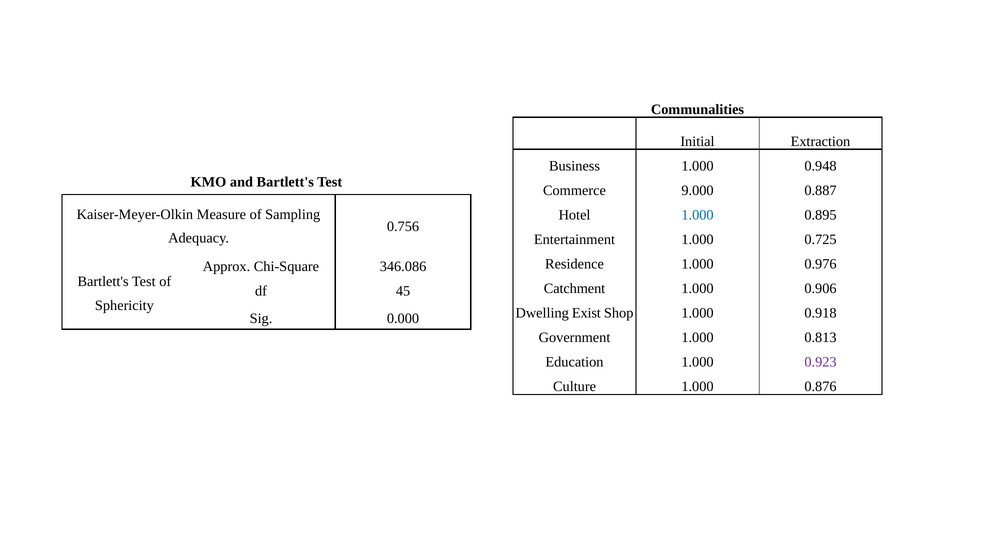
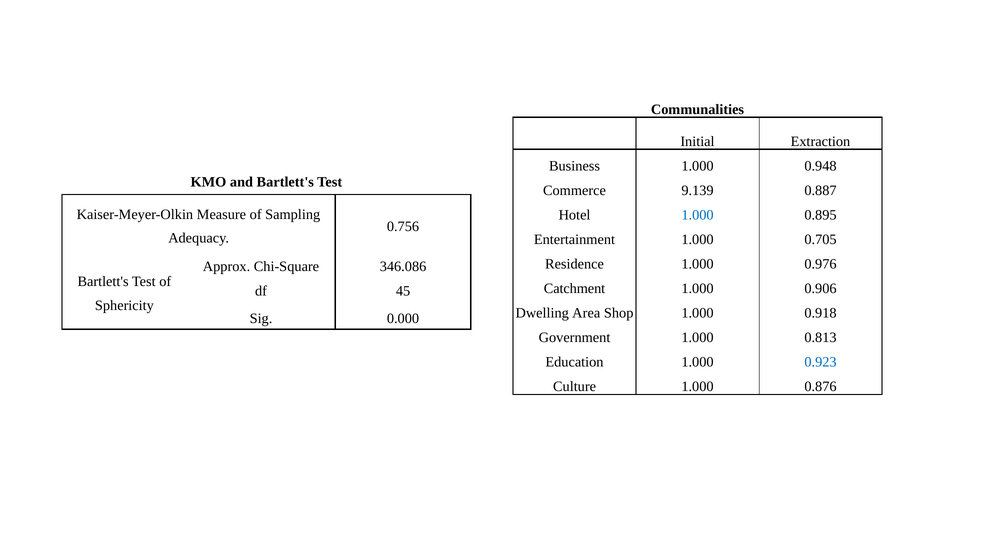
9.000: 9.000 -> 9.139
0.725: 0.725 -> 0.705
Exist: Exist -> Area
0.923 colour: purple -> blue
